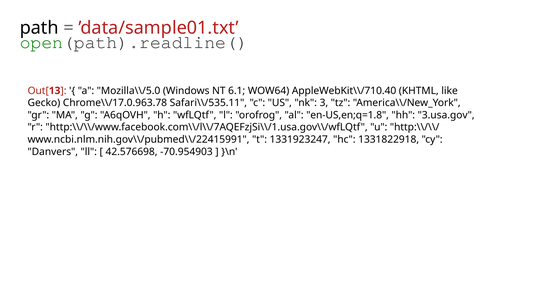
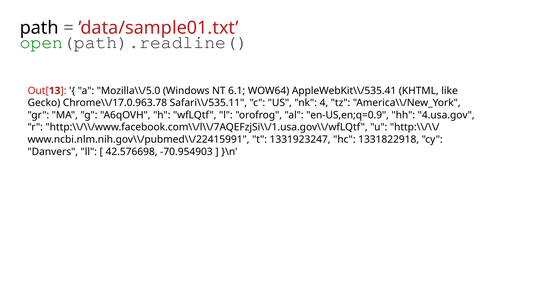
AppleWebKit\\/710.40: AppleWebKit\\/710.40 -> AppleWebKit\\/535.41
3: 3 -> 4
en-US,en;q=1.8: en-US,en;q=1.8 -> en-US,en;q=0.9
3.usa.gov: 3.usa.gov -> 4.usa.gov
